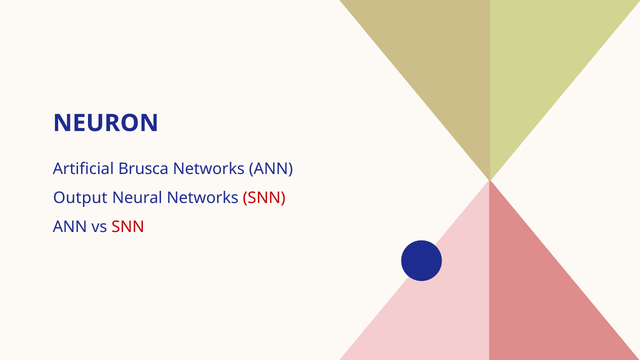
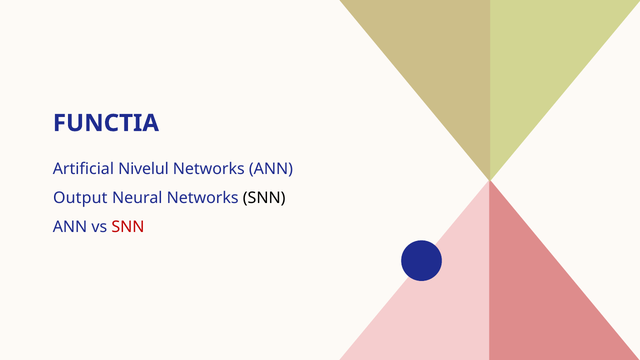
NEURON: NEURON -> FUNCTIA
Brusca: Brusca -> Nivelul
SNN at (264, 198) colour: red -> black
